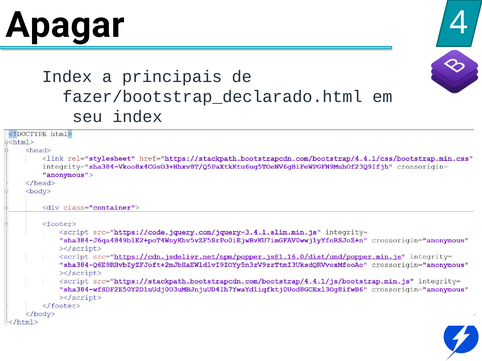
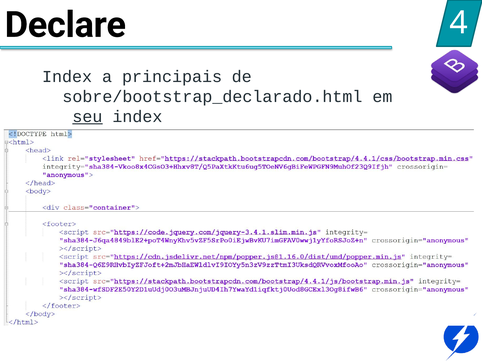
Apagar: Apagar -> Declare
fazer/bootstrap_declarado.html: fazer/bootstrap_declarado.html -> sobre/bootstrap_declarado.html
seu underline: none -> present
